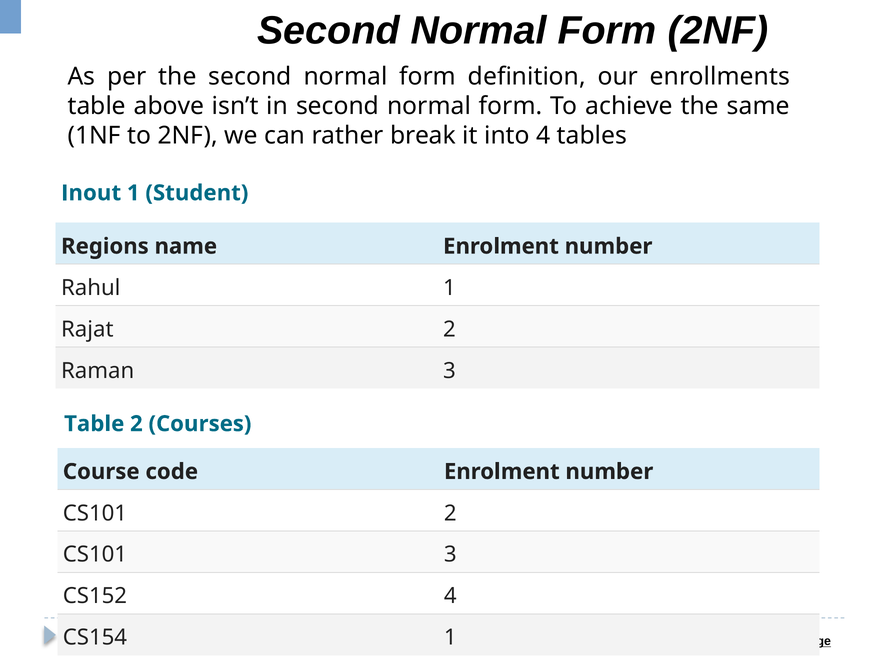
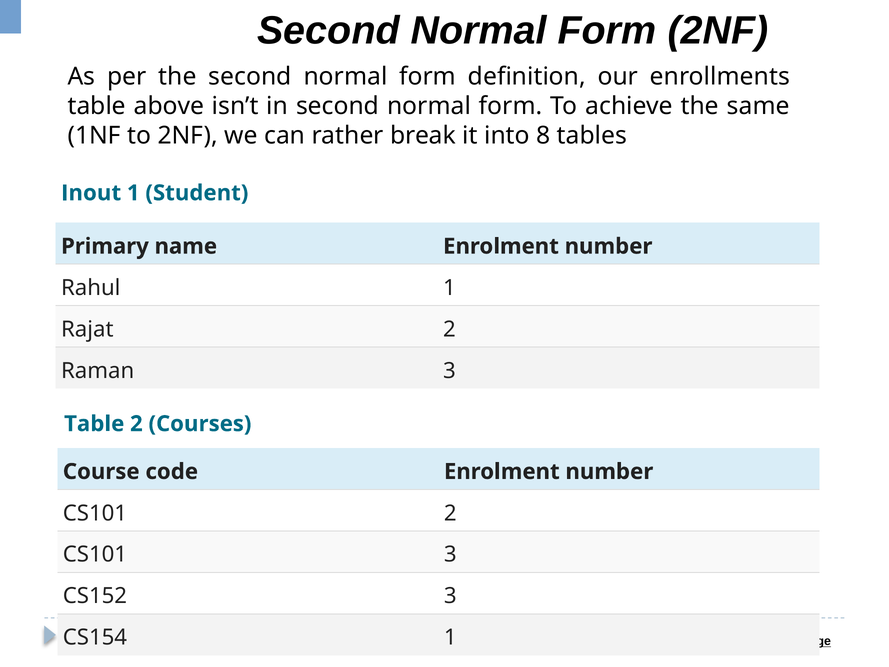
into 4: 4 -> 8
Regions: Regions -> Primary
CS152 4: 4 -> 3
